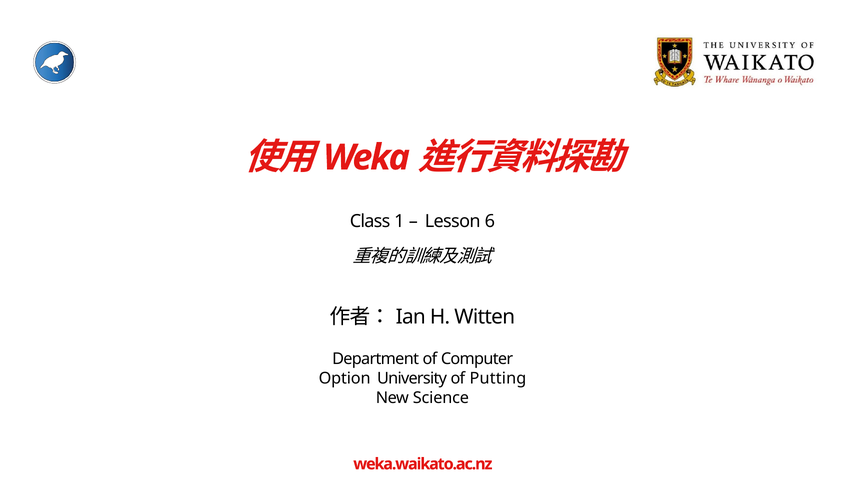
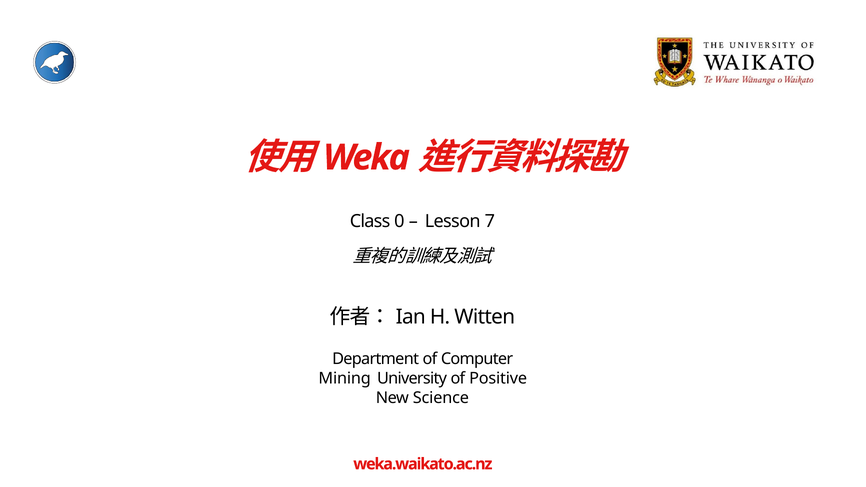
1: 1 -> 0
6: 6 -> 7
Option: Option -> Mining
Putting: Putting -> Positive
